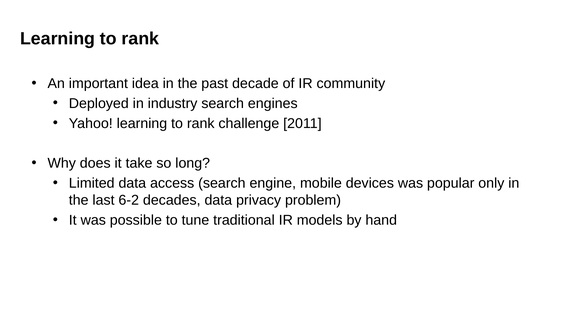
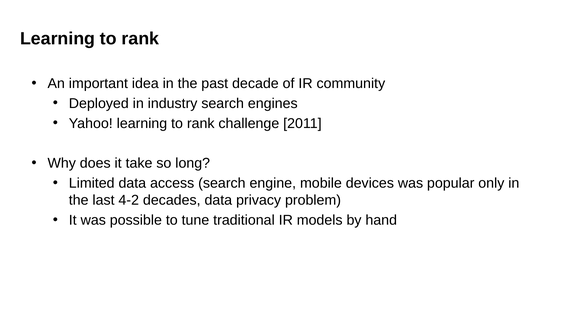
6-2: 6-2 -> 4-2
